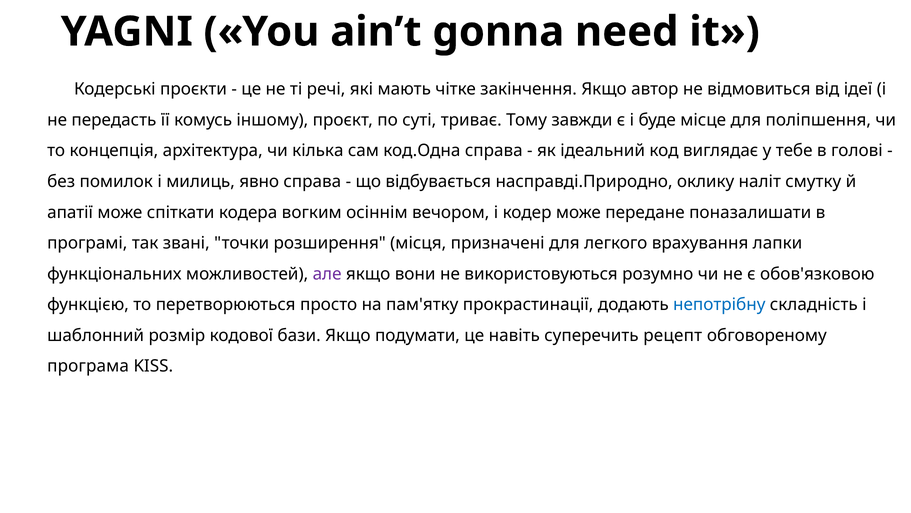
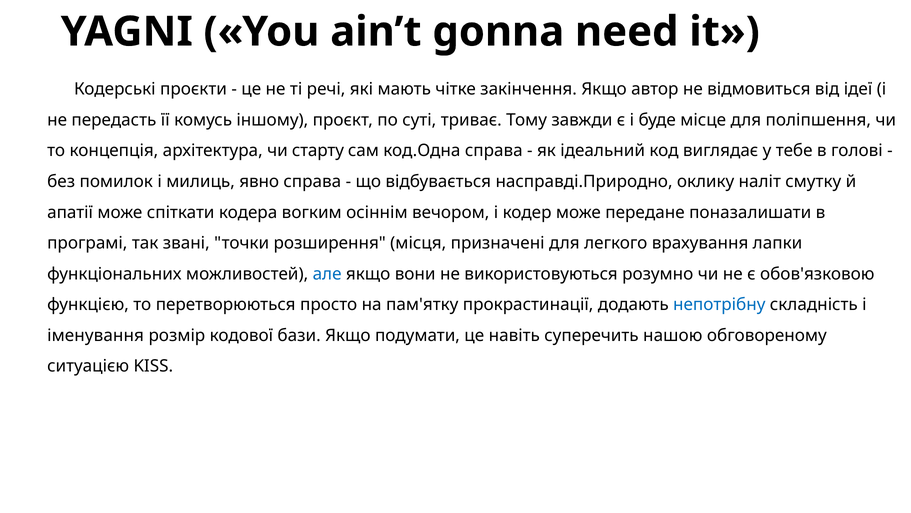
кілька: кілька -> старту
але colour: purple -> blue
шаблонний: шаблонний -> іменування
рецепт: рецепт -> нашою
програма: програма -> ситуацією
